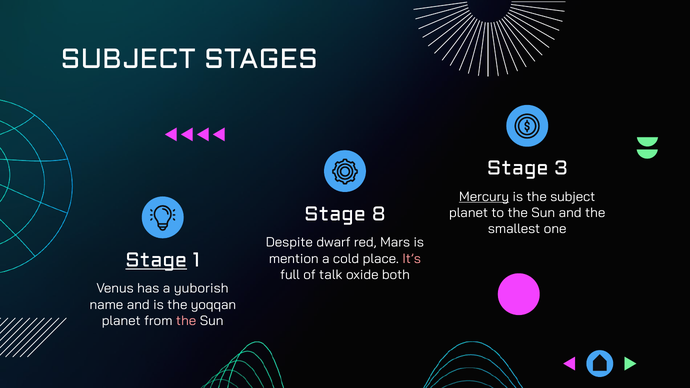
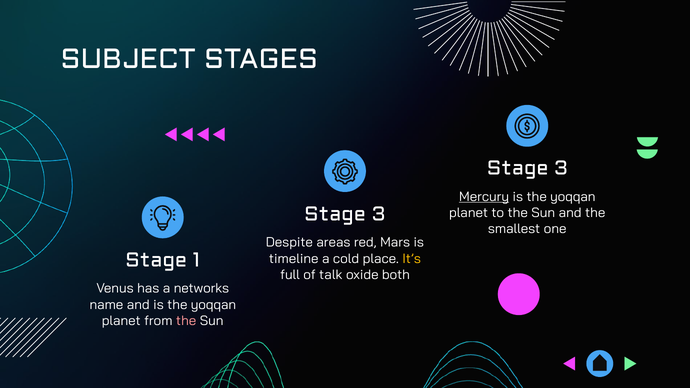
subject at (573, 197): subject -> yoqqan
8 at (379, 214): 8 -> 3
dwarf: dwarf -> areas
Stage at (156, 260) underline: present -> none
mention: mention -> timeline
It’s colour: pink -> yellow
yuborish: yuborish -> networks
